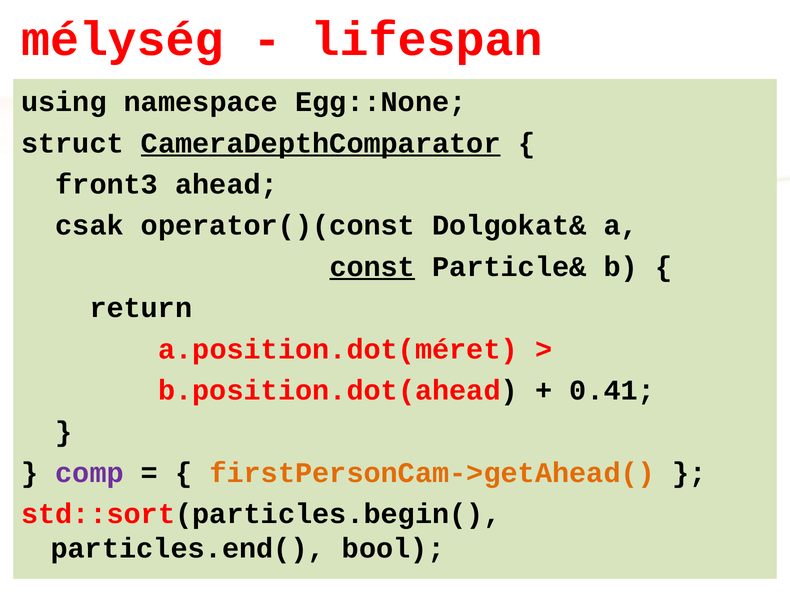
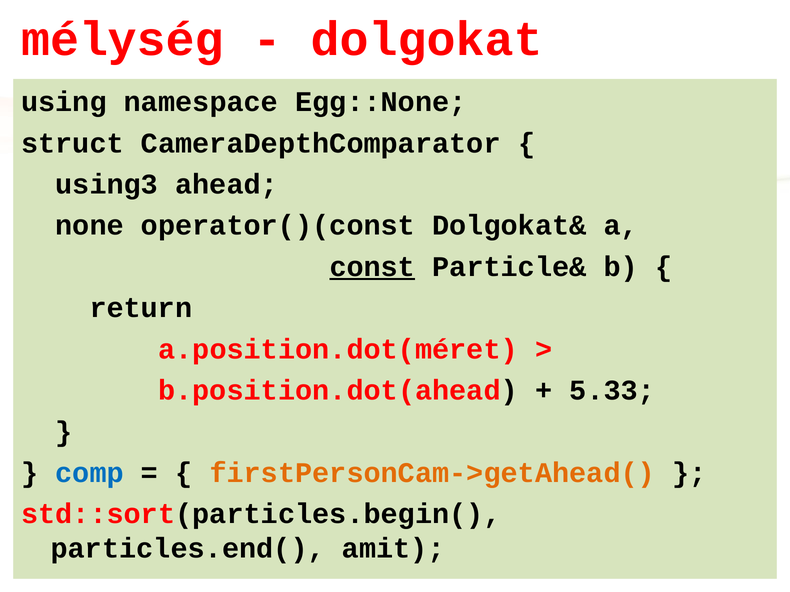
lifespan: lifespan -> dolgokat
CameraDepthComparator underline: present -> none
front3: front3 -> using3
csak: csak -> none
0.41: 0.41 -> 5.33
comp colour: purple -> blue
bool: bool -> amit
